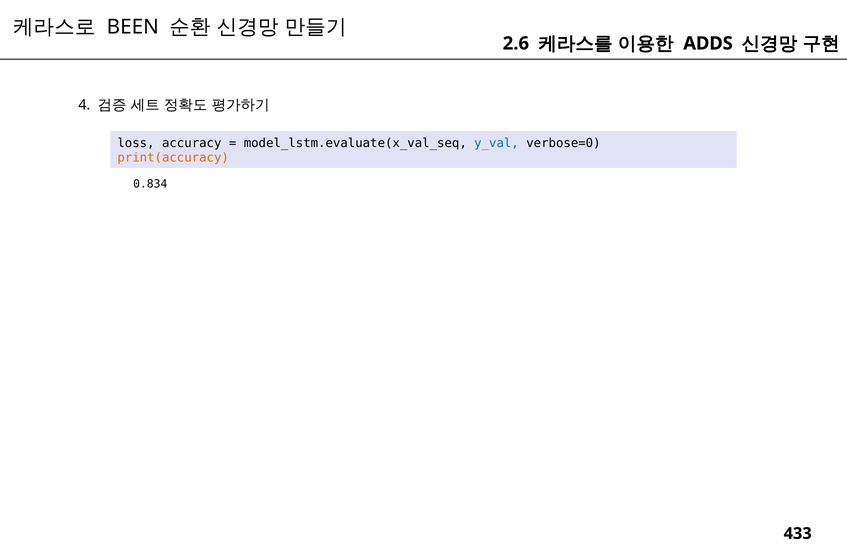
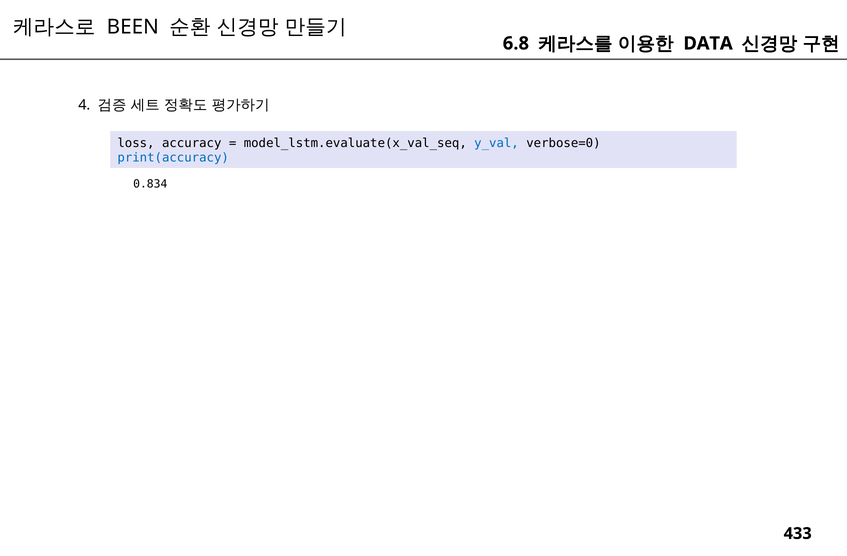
2.6: 2.6 -> 6.8
ADDS: ADDS -> DATA
print(accuracy colour: orange -> blue
